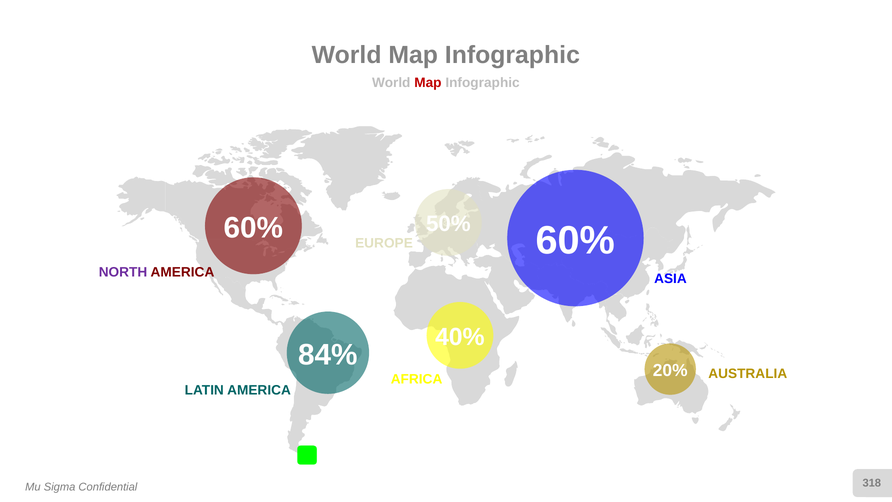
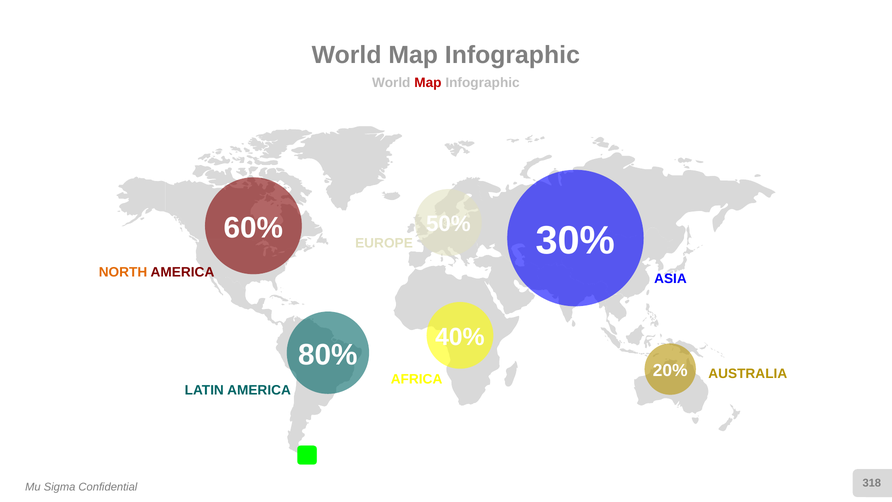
60% 60%: 60% -> 30%
NORTH colour: purple -> orange
84%: 84% -> 80%
